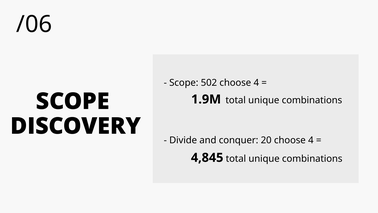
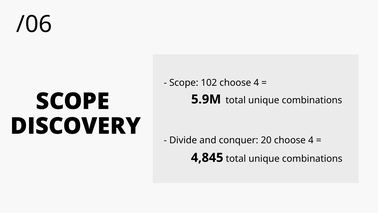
502: 502 -> 102
1.9M: 1.9M -> 5.9M
